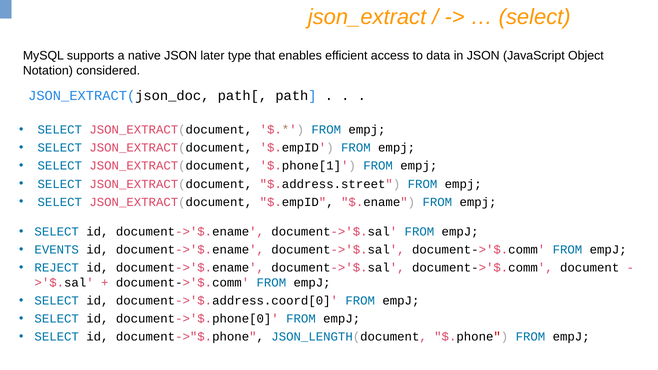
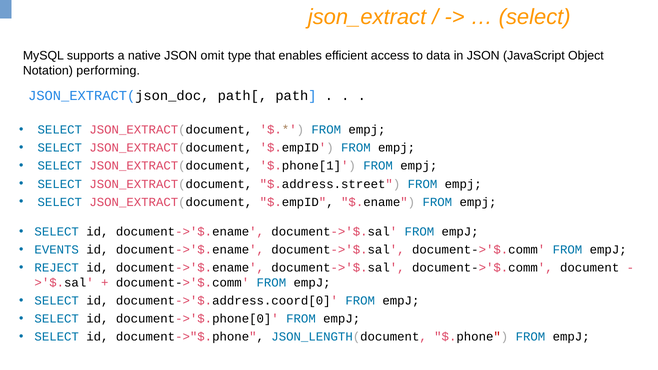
later: later -> omit
considered: considered -> performing
